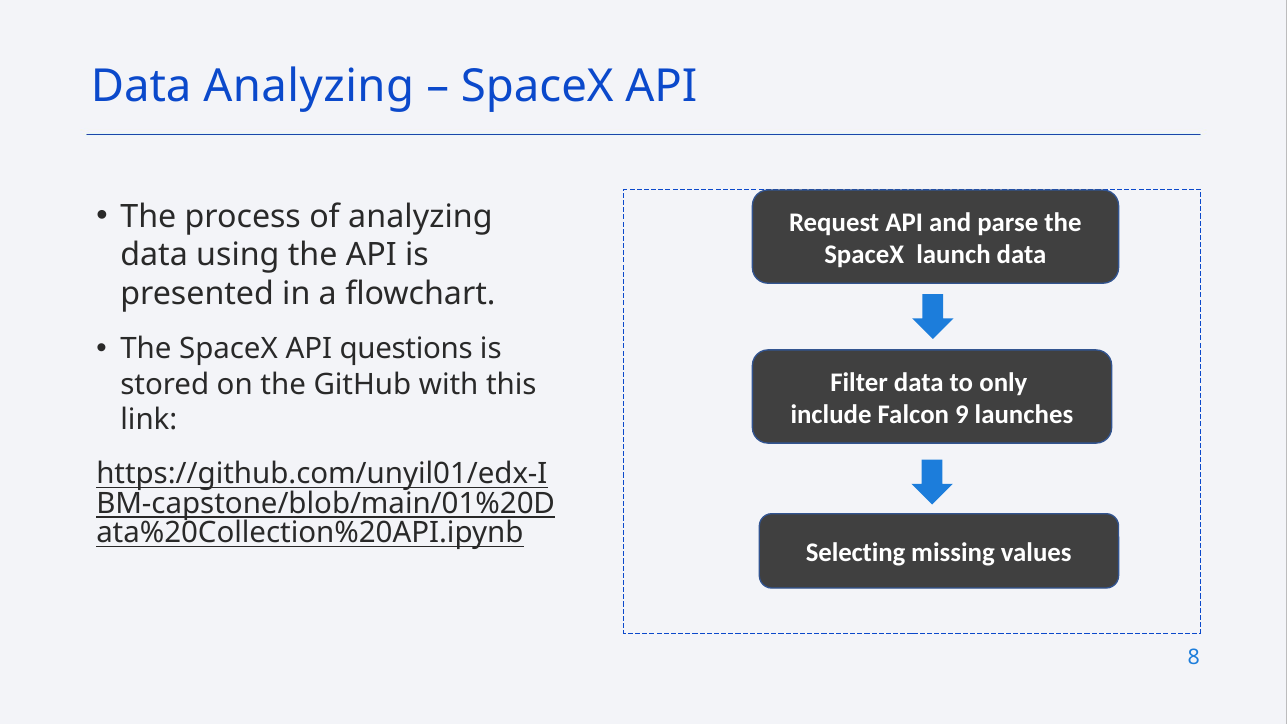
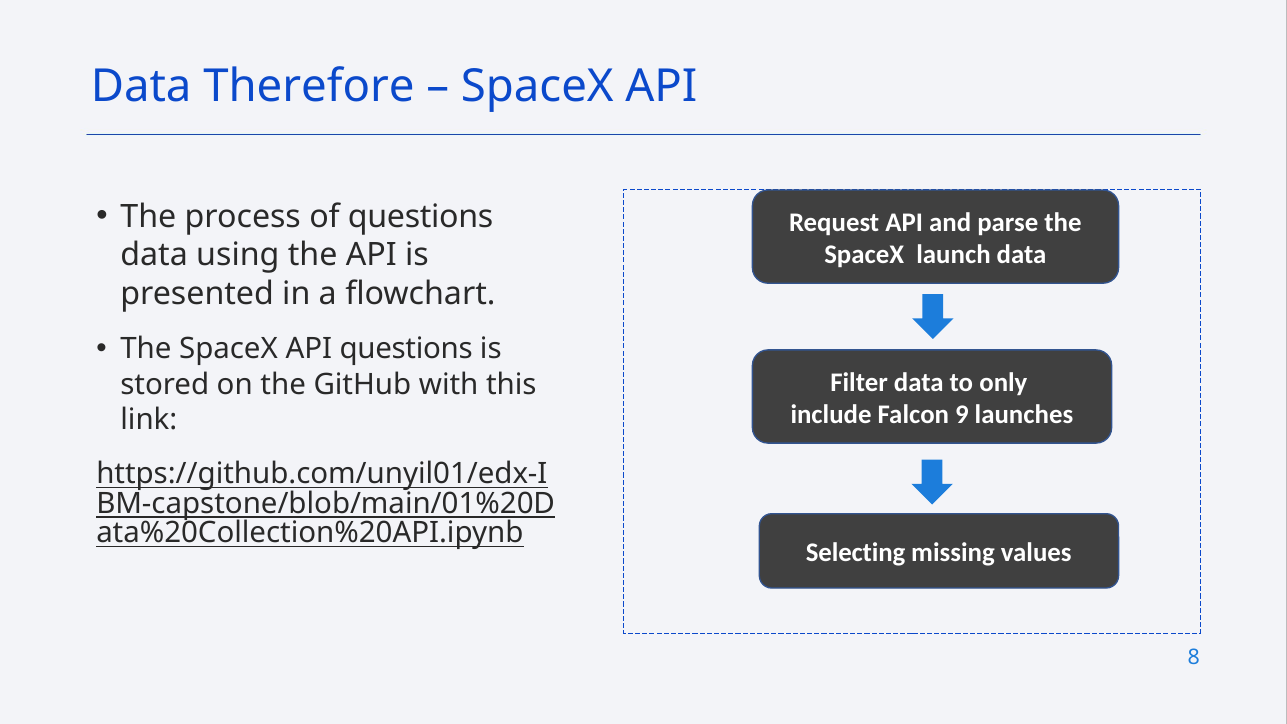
Data Analyzing: Analyzing -> Therefore
of analyzing: analyzing -> questions
